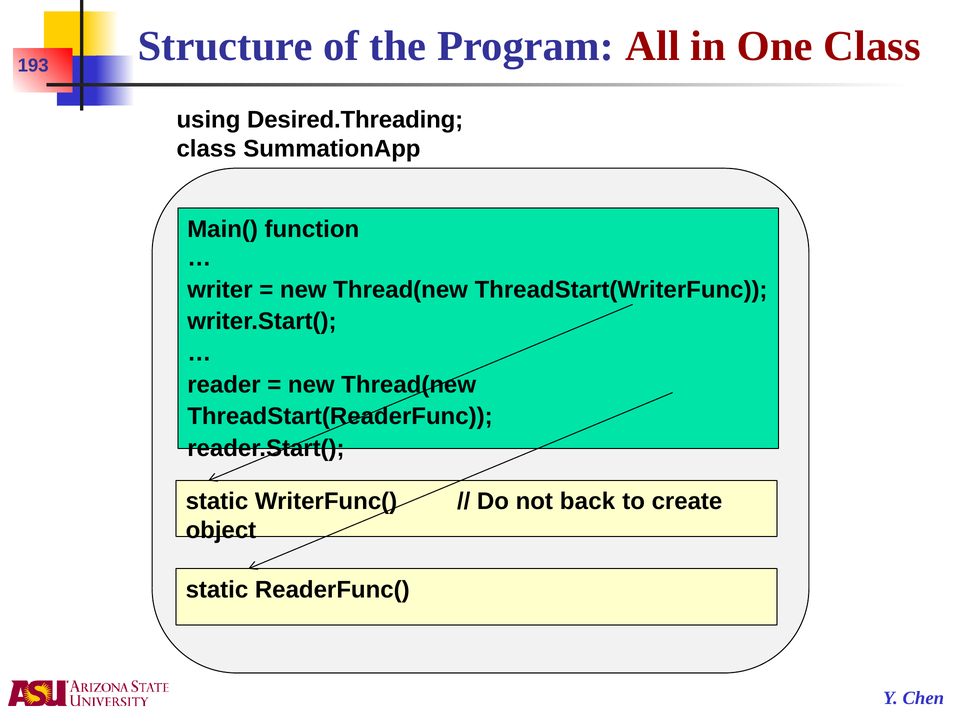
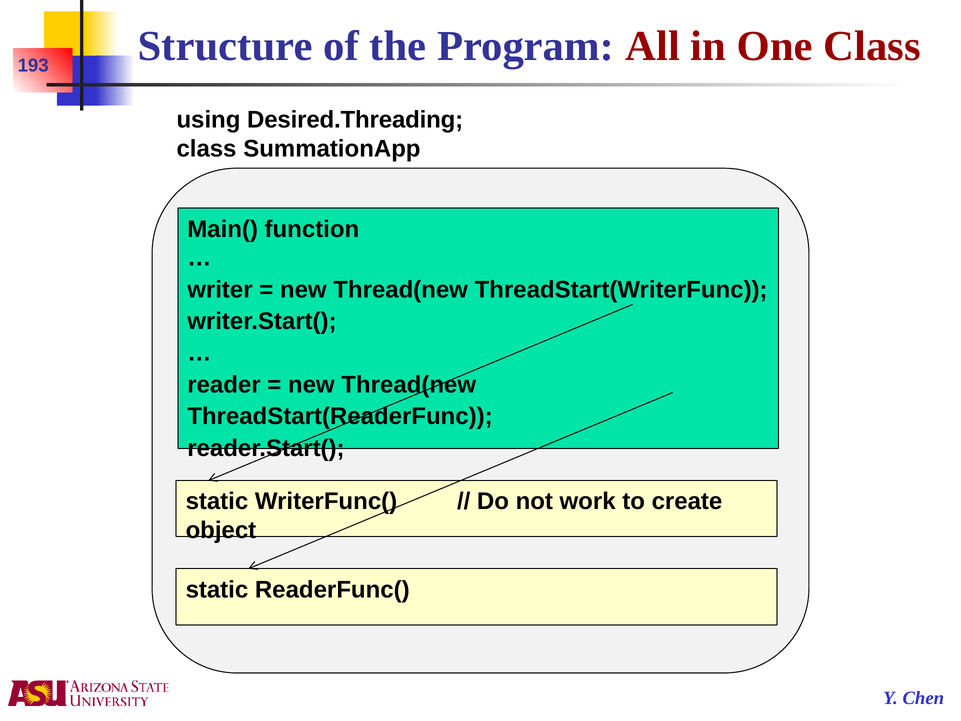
back: back -> work
